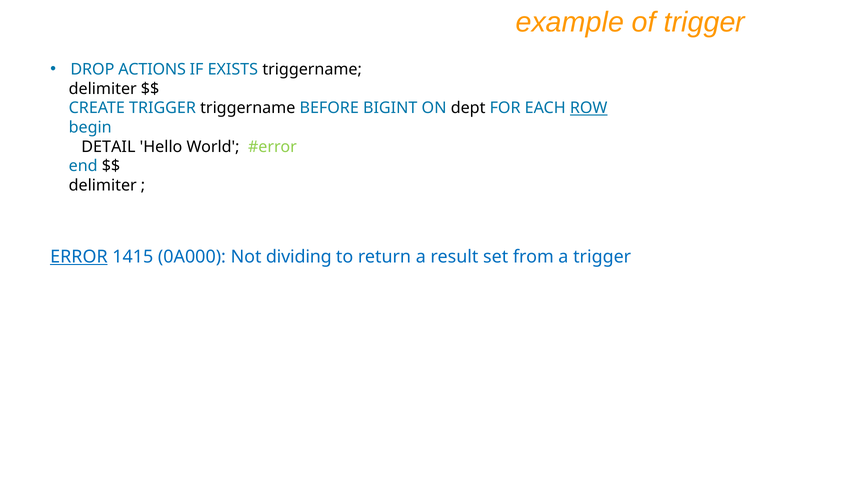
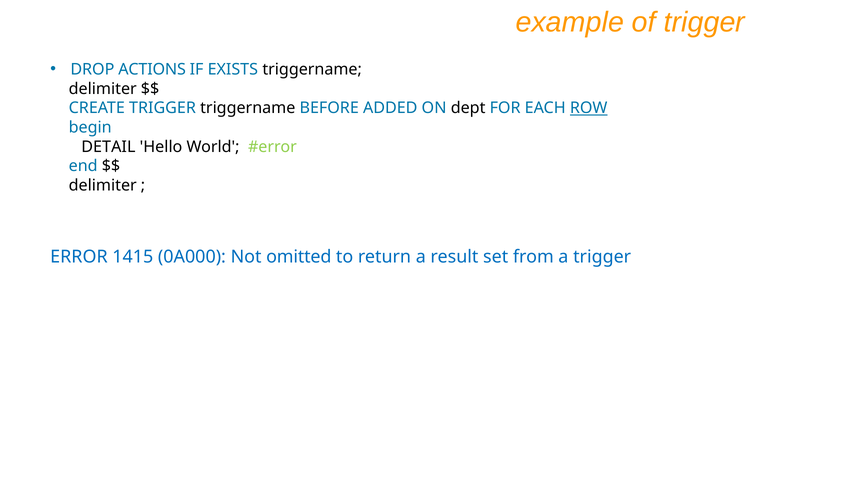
BIGINT: BIGINT -> ADDED
ERROR underline: present -> none
dividing: dividing -> omitted
